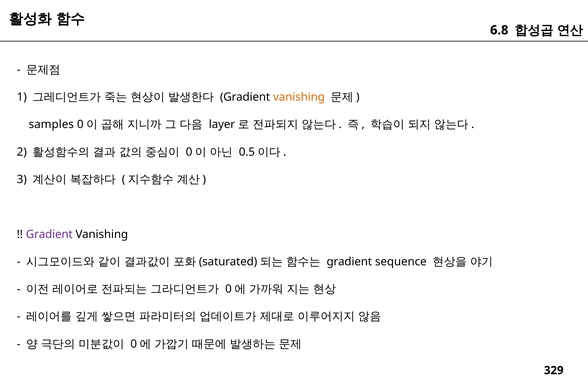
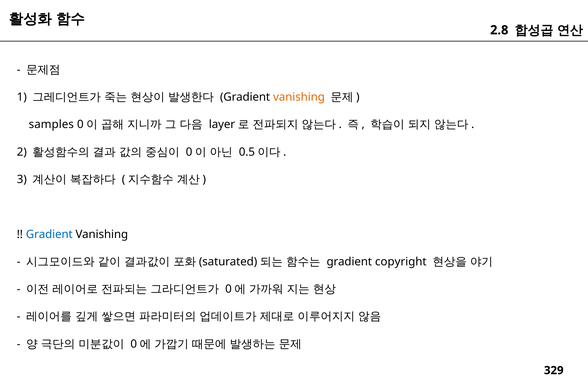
6.8: 6.8 -> 2.8
Gradient at (49, 234) colour: purple -> blue
sequence: sequence -> copyright
